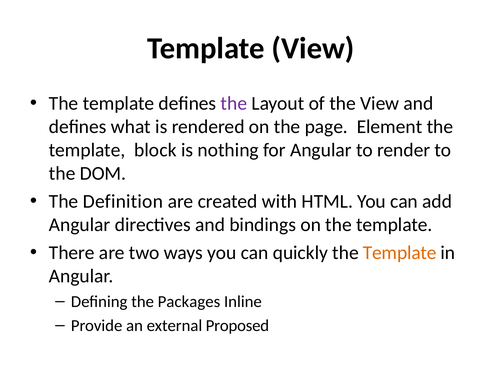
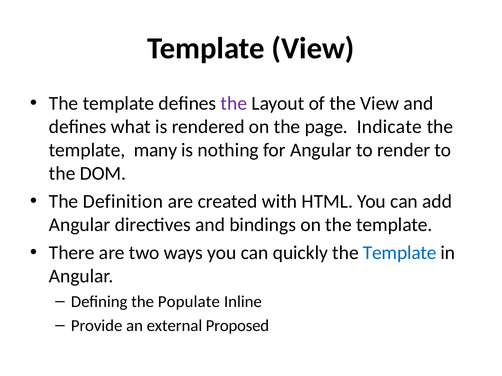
Element: Element -> Indicate
block: block -> many
Template at (400, 253) colour: orange -> blue
Packages: Packages -> Populate
